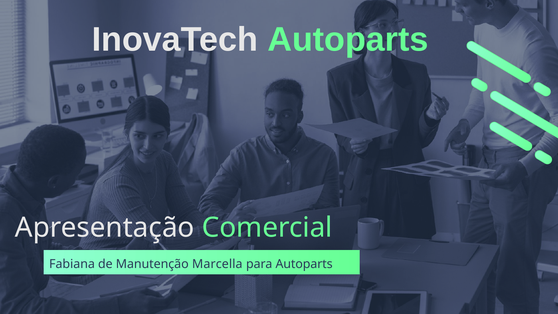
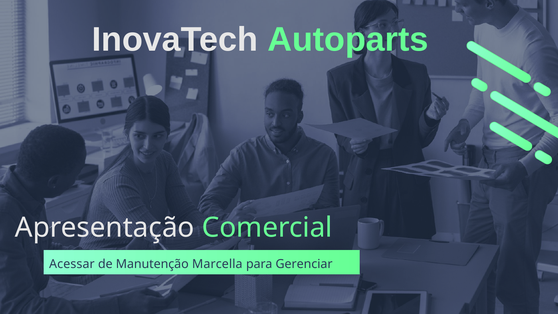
Fabiana: Fabiana -> Acessar
para Autoparts: Autoparts -> Gerenciar
